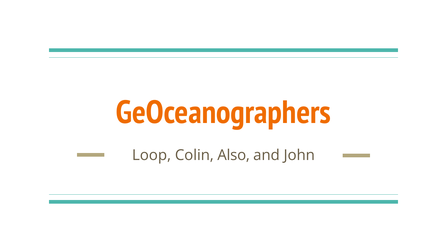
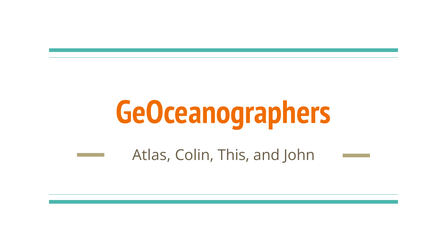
Loop: Loop -> Atlas
Also: Also -> This
